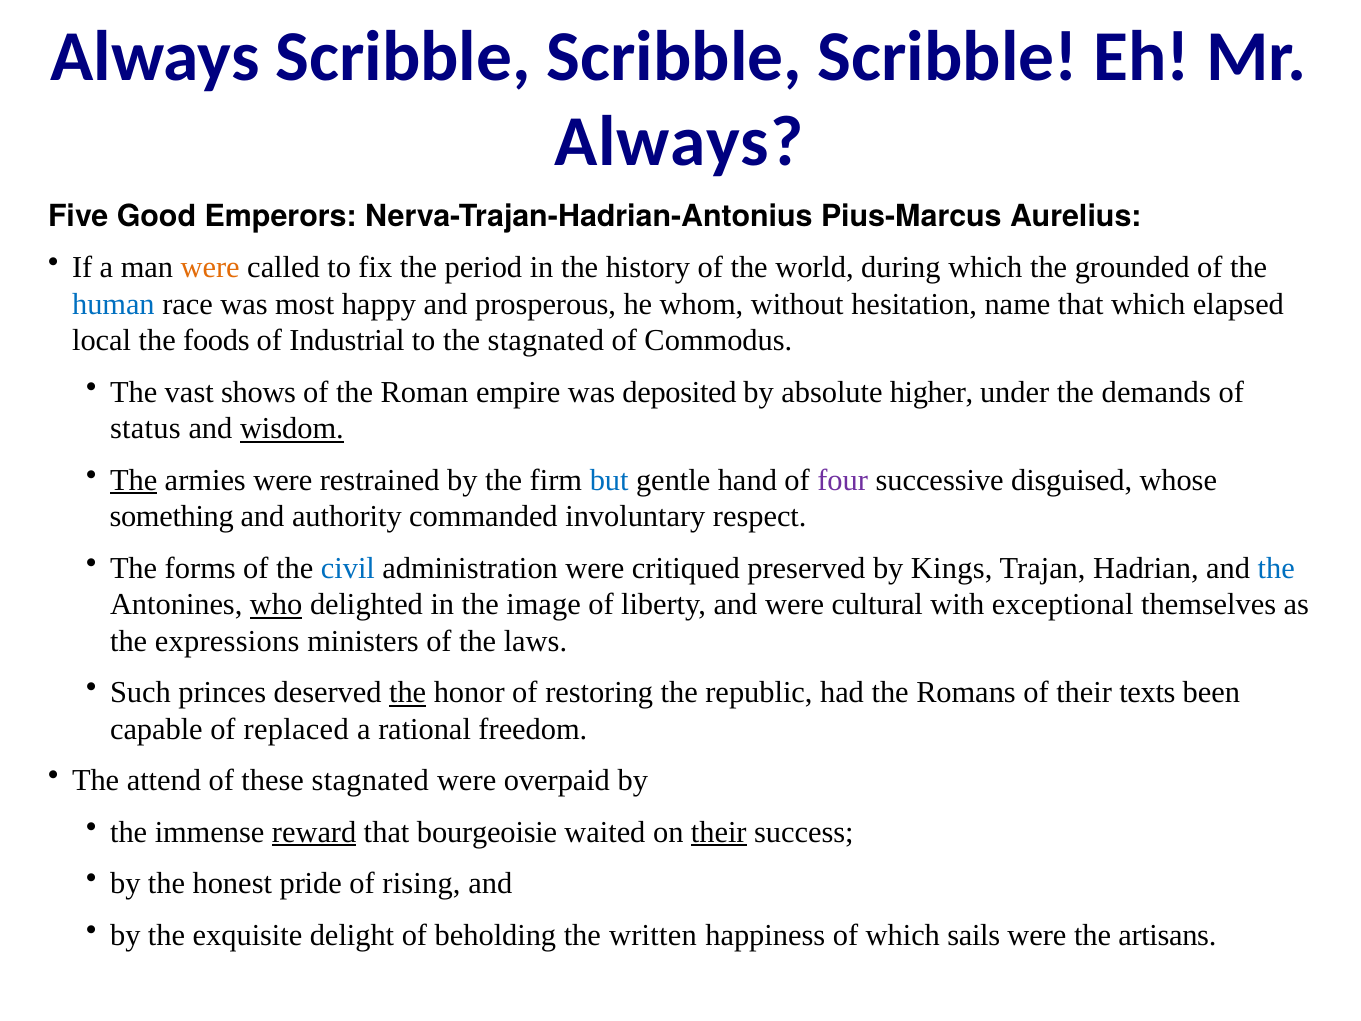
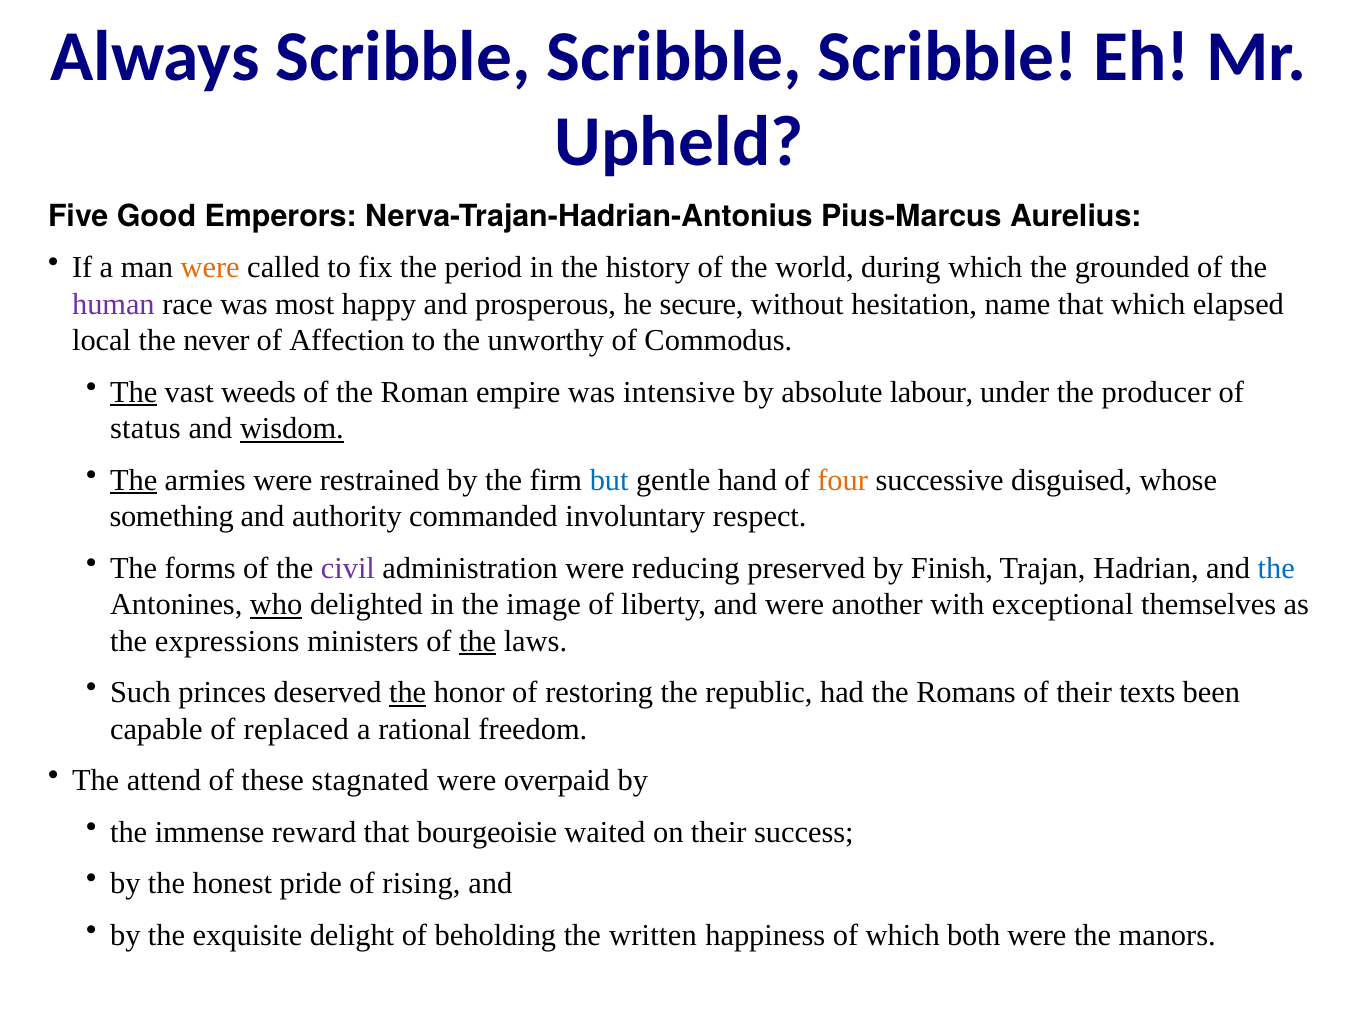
Always at (679, 142): Always -> Upheld
human colour: blue -> purple
whom: whom -> secure
foods: foods -> never
Industrial: Industrial -> Affection
the stagnated: stagnated -> unworthy
The at (134, 392) underline: none -> present
shows: shows -> weeds
deposited: deposited -> intensive
higher: higher -> labour
demands: demands -> producer
four colour: purple -> orange
civil colour: blue -> purple
critiqued: critiqued -> reducing
Kings: Kings -> Finish
cultural: cultural -> another
the at (478, 641) underline: none -> present
reward underline: present -> none
their at (719, 832) underline: present -> none
sails: sails -> both
artisans: artisans -> manors
